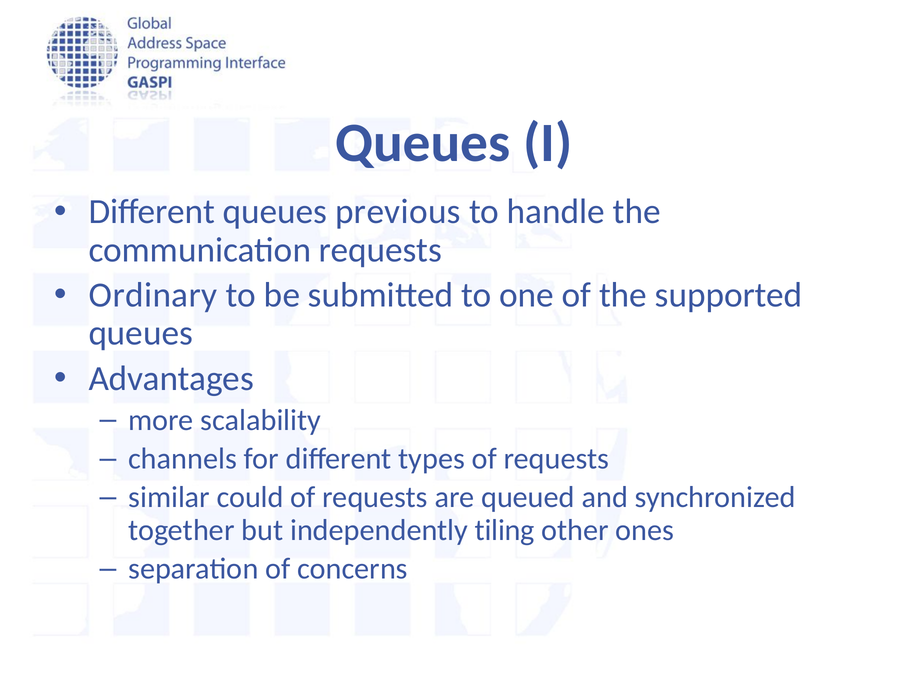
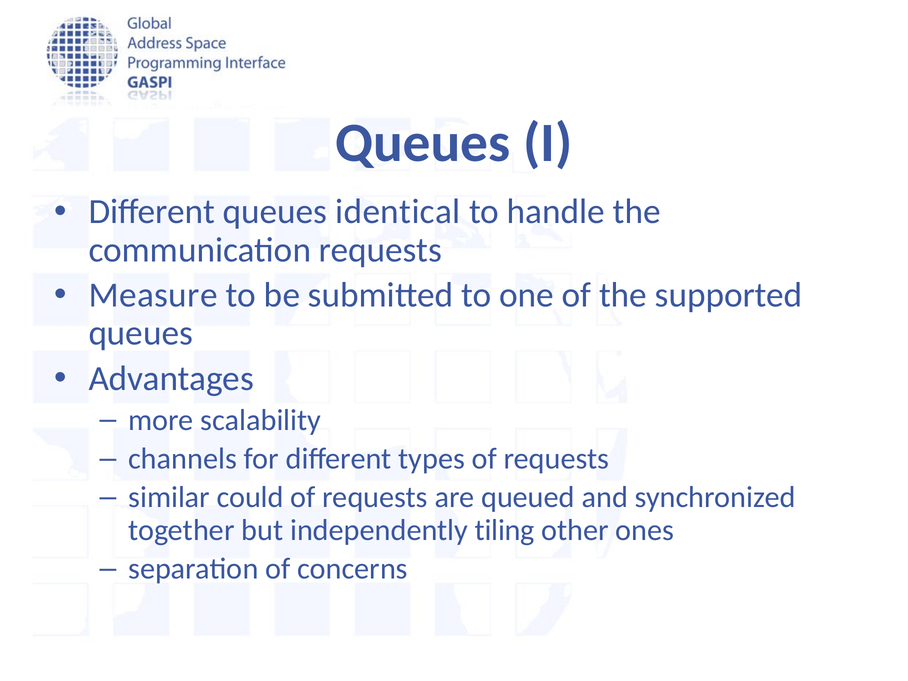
previous: previous -> identical
Ordinary: Ordinary -> Measure
